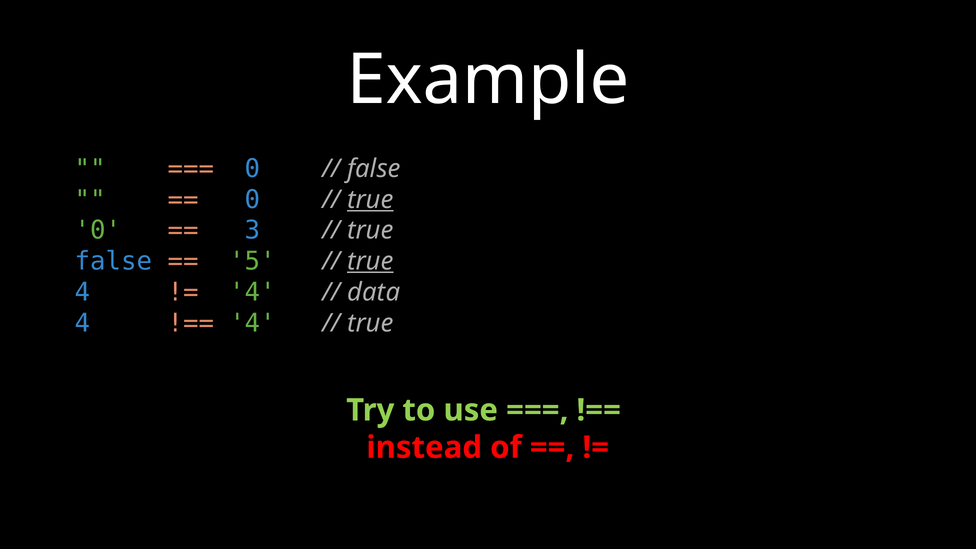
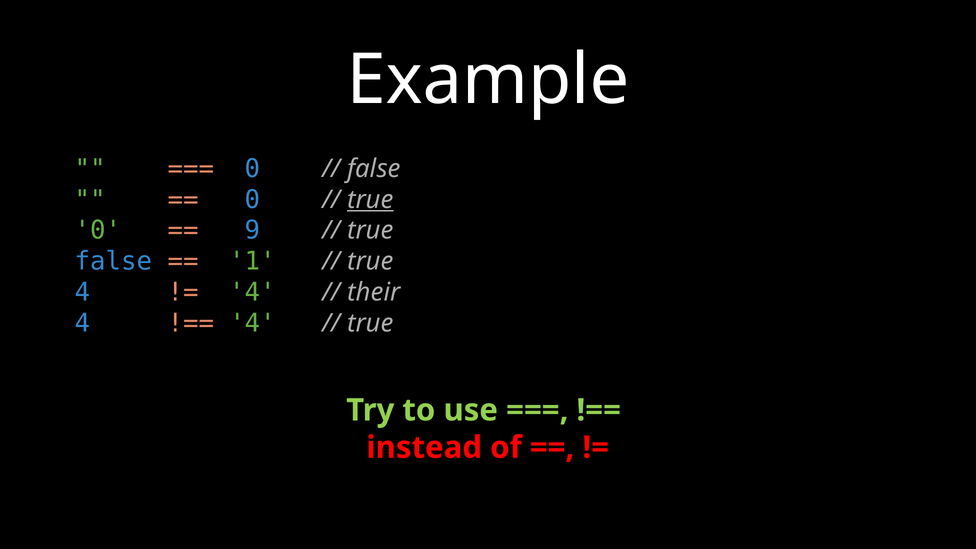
3: 3 -> 9
5: 5 -> 1
true at (370, 261) underline: present -> none
data: data -> their
